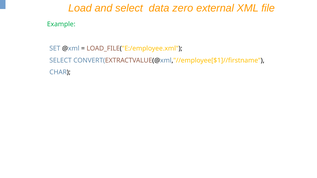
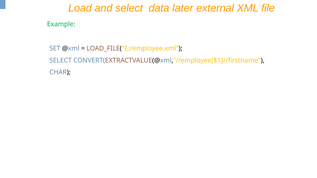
zero: zero -> later
